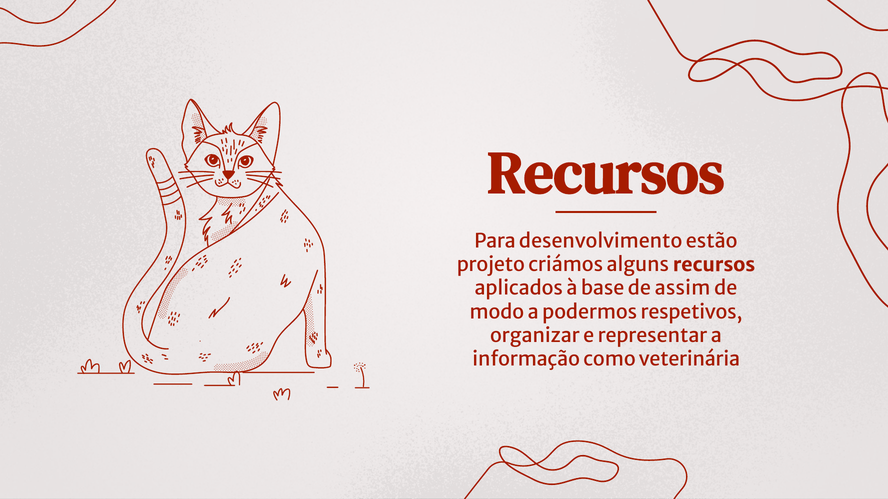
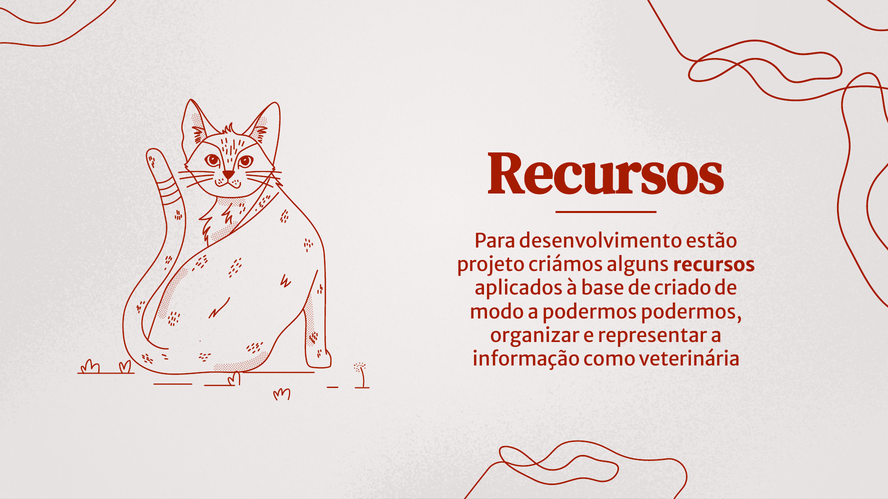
assim: assim -> criado
podermos respetivos: respetivos -> podermos
